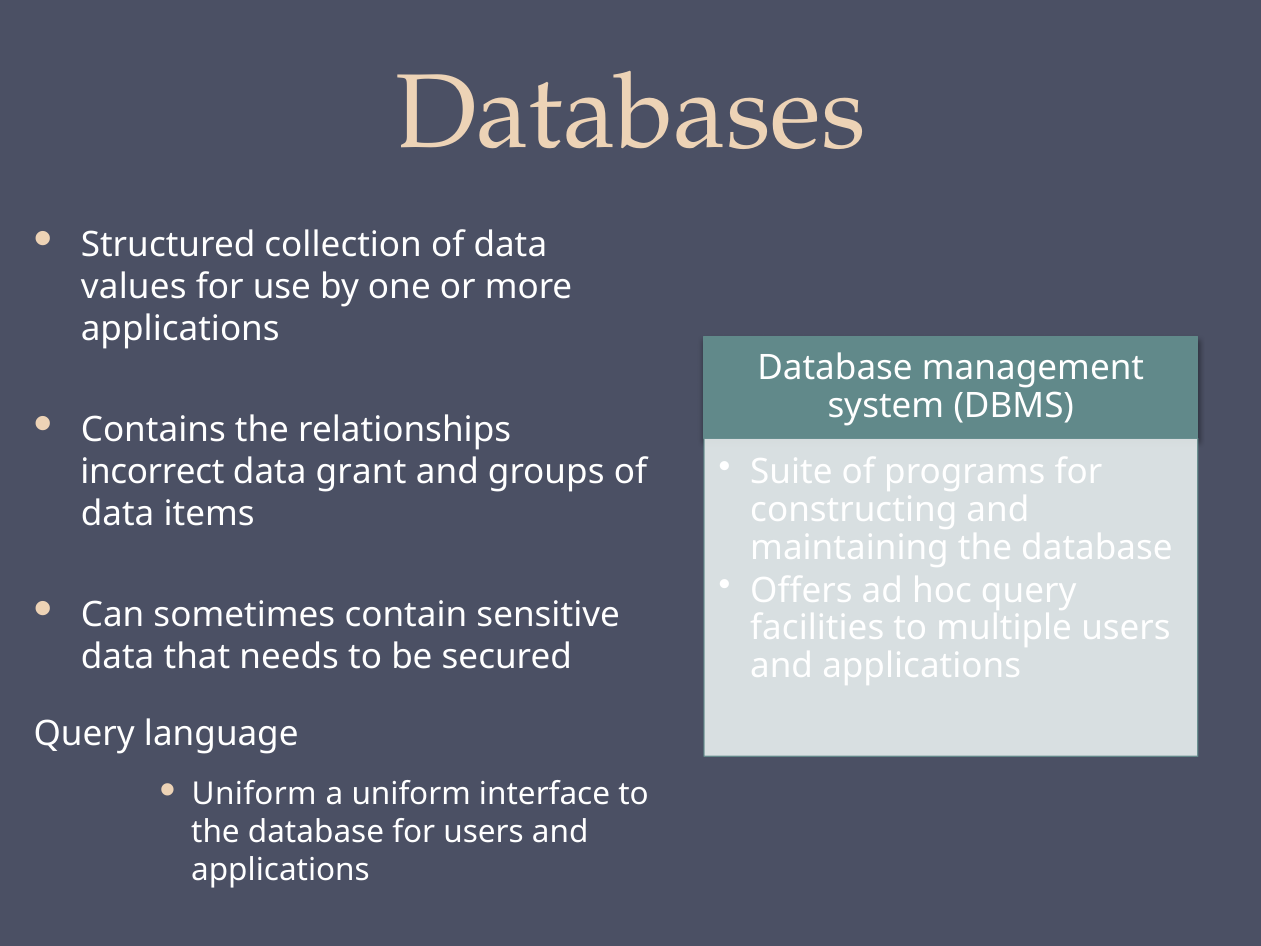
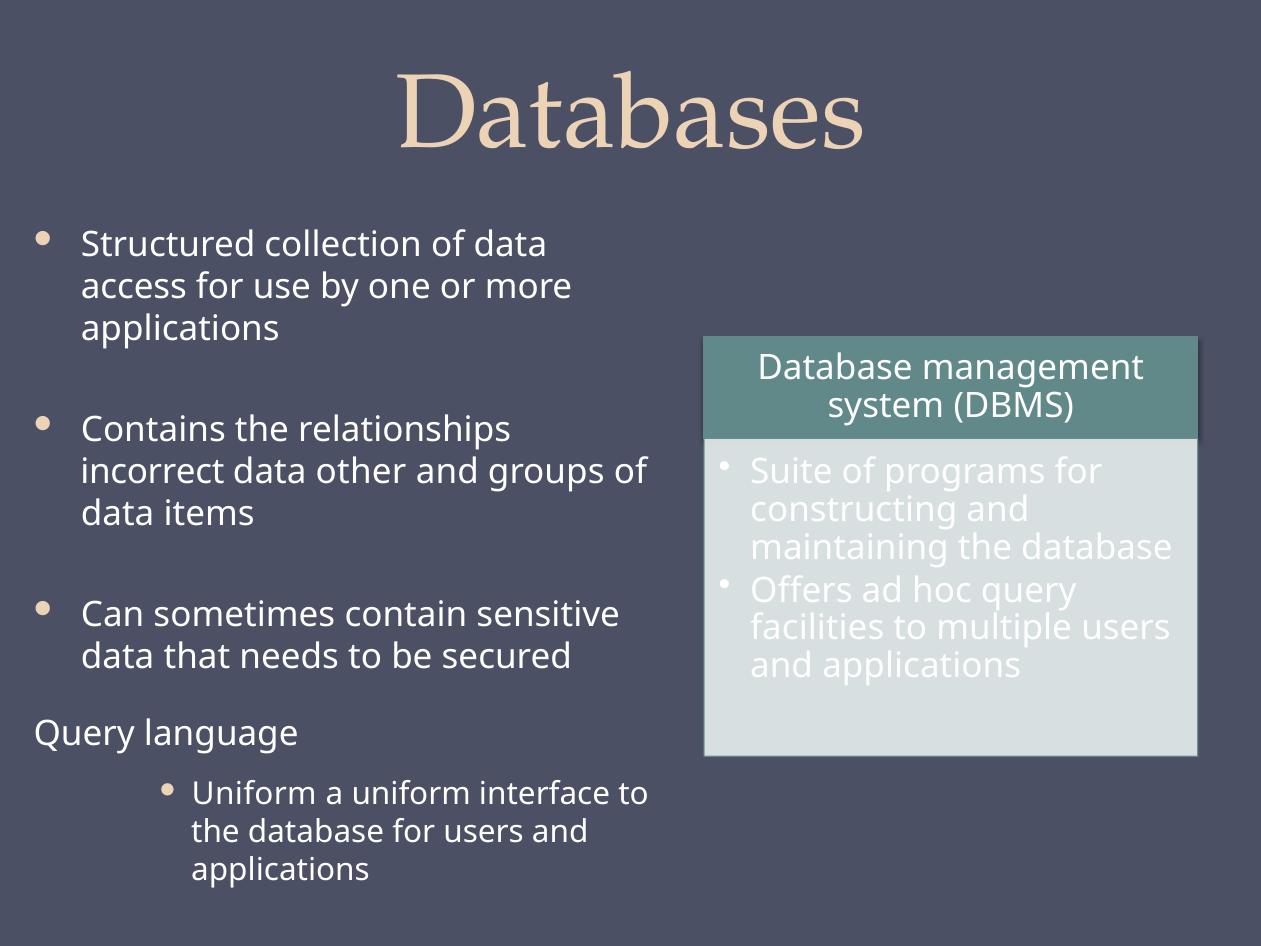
values: values -> access
grant: grant -> other
